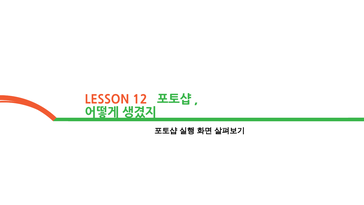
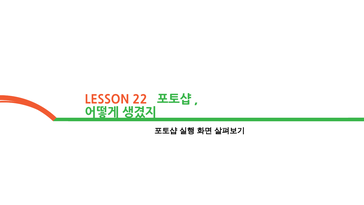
12: 12 -> 22
